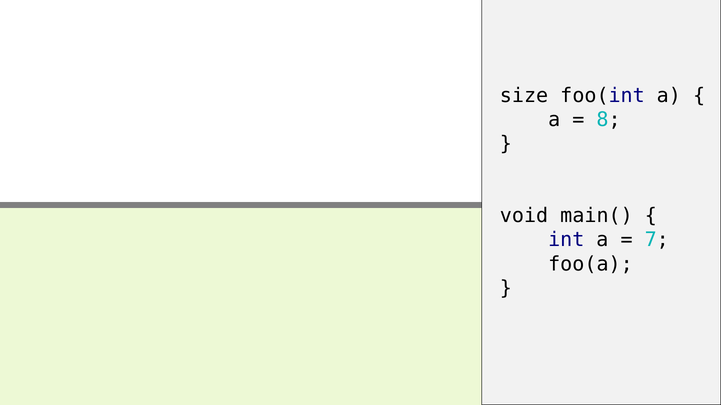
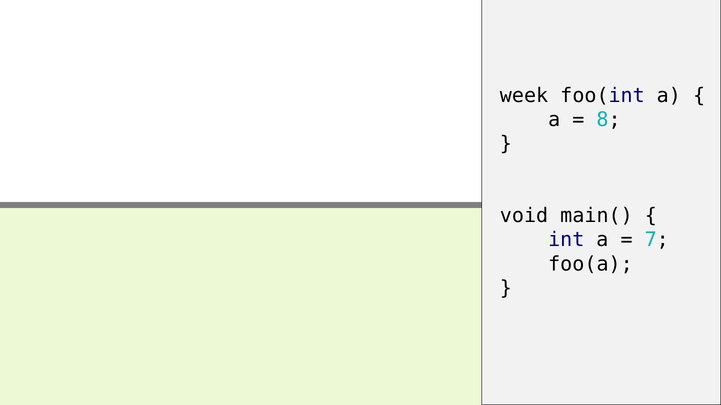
size: size -> week
